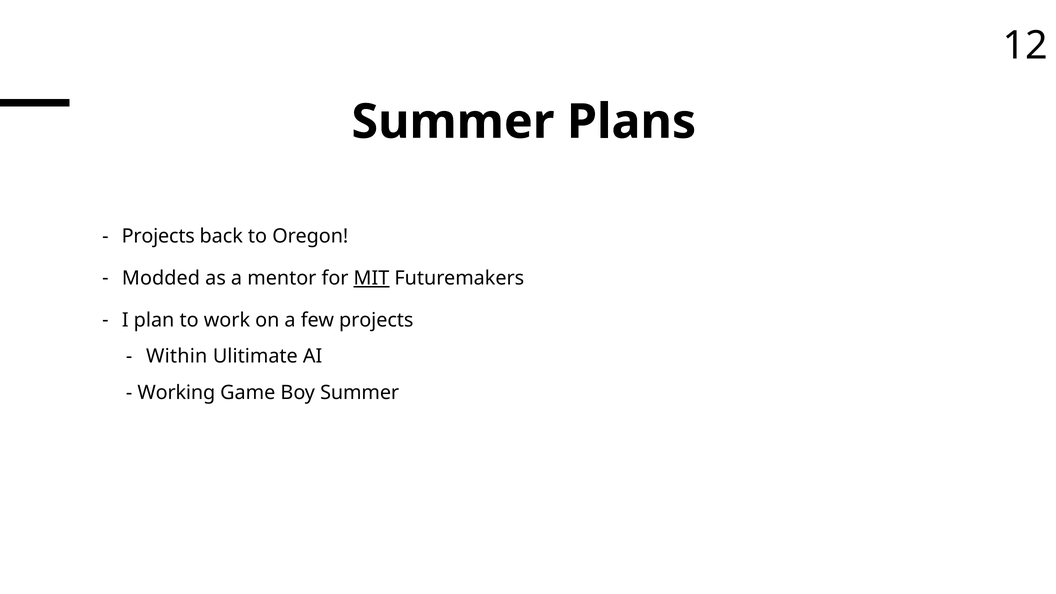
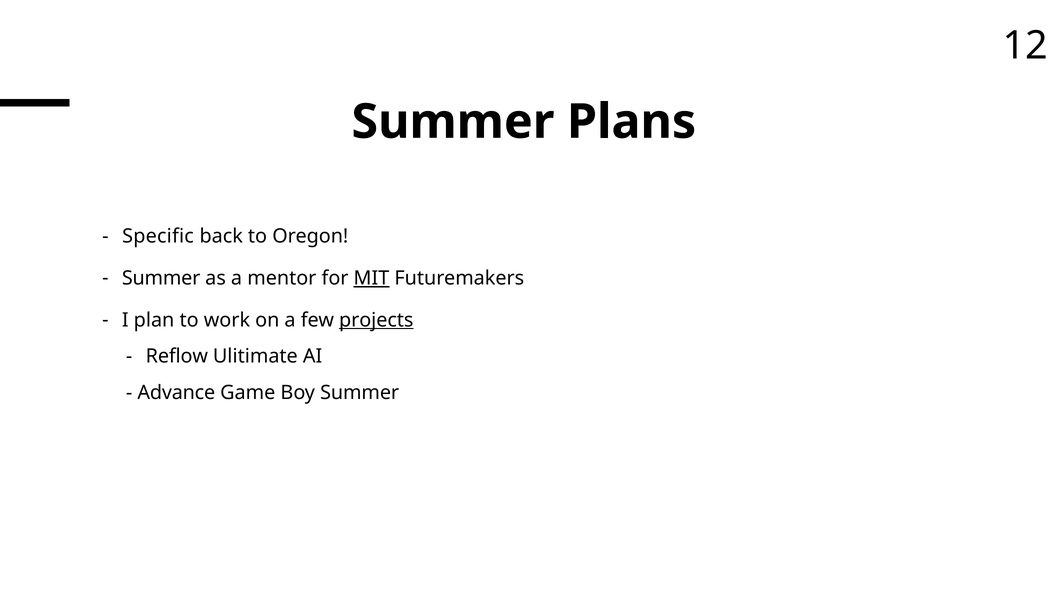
Projects at (158, 236): Projects -> Specific
Modded at (161, 278): Modded -> Summer
projects at (376, 320) underline: none -> present
Within: Within -> Reflow
Working: Working -> Advance
